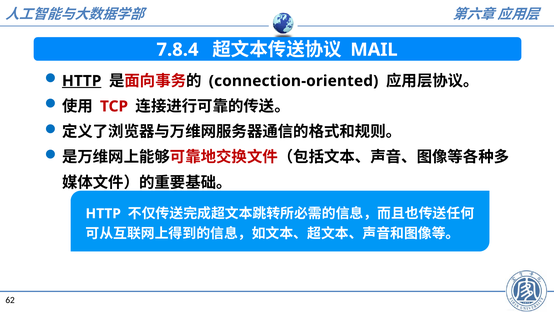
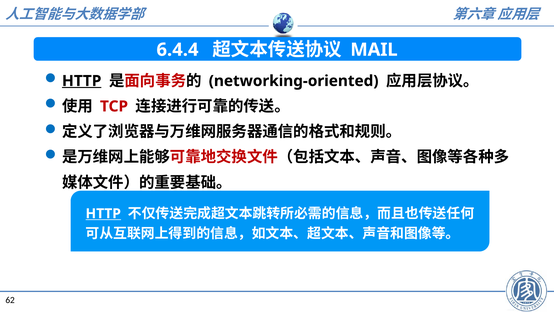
7.8.4: 7.8.4 -> 6.4.4
connection-oriented: connection-oriented -> networking-oriented
HTTP at (103, 213) underline: none -> present
